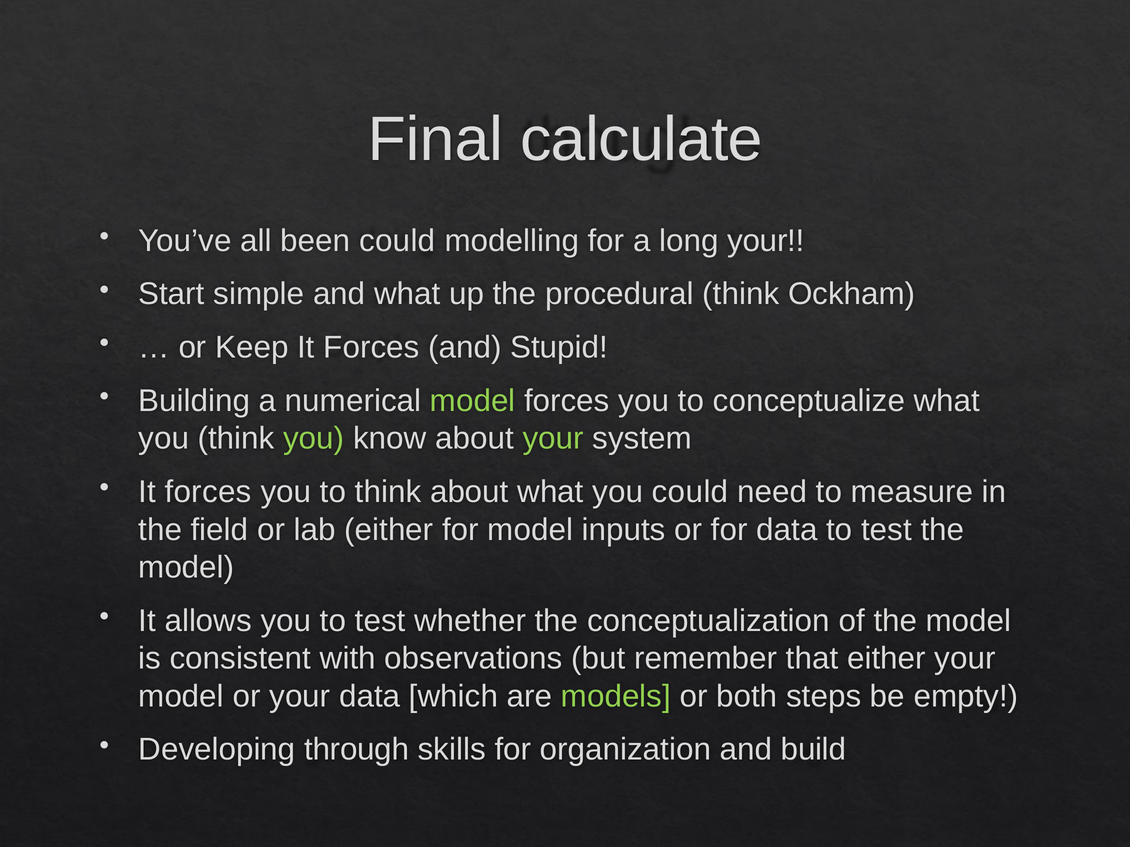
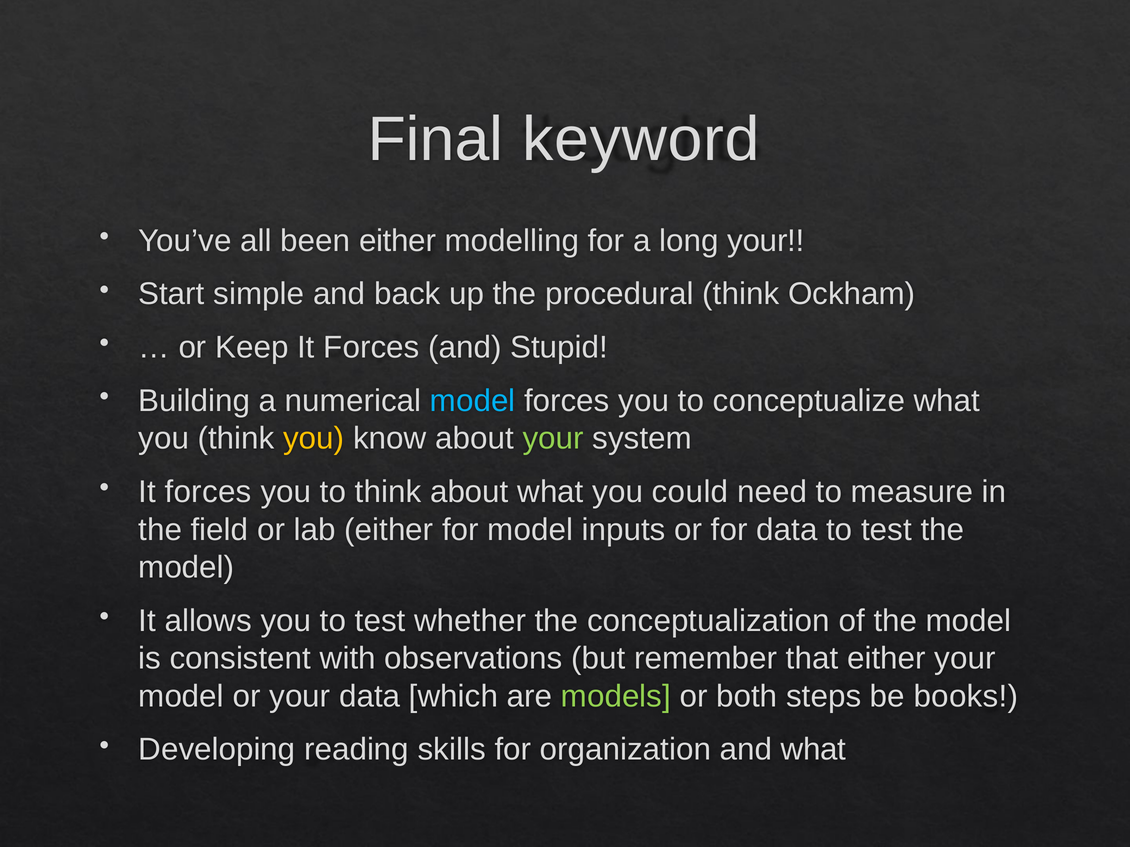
calculate: calculate -> keyword
been could: could -> either
and what: what -> back
model at (473, 401) colour: light green -> light blue
you at (314, 439) colour: light green -> yellow
empty: empty -> books
through: through -> reading
and build: build -> what
